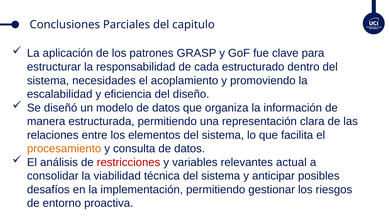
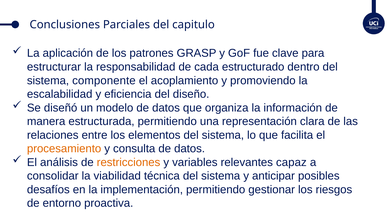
necesidades: necesidades -> componente
restricciones colour: red -> orange
actual: actual -> capaz
